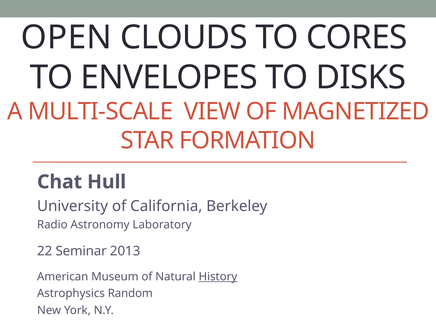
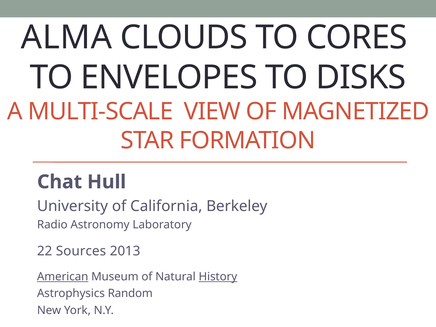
OPEN: OPEN -> ALMA
Seminar: Seminar -> Sources
American underline: none -> present
